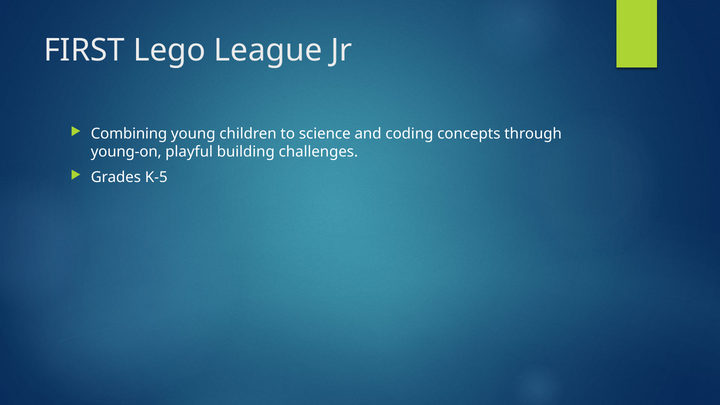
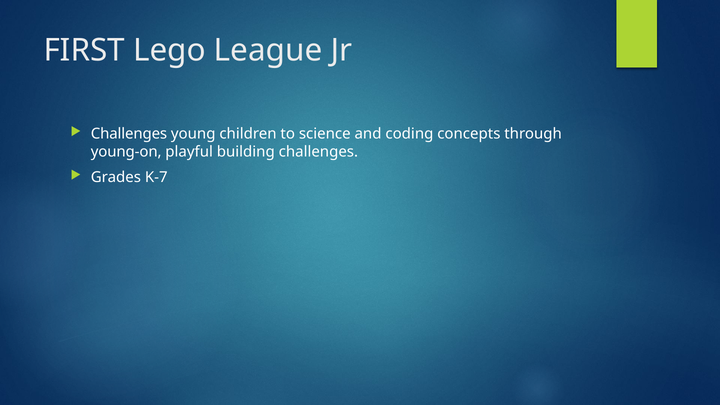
Combining at (129, 134): Combining -> Challenges
K-5: K-5 -> K-7
